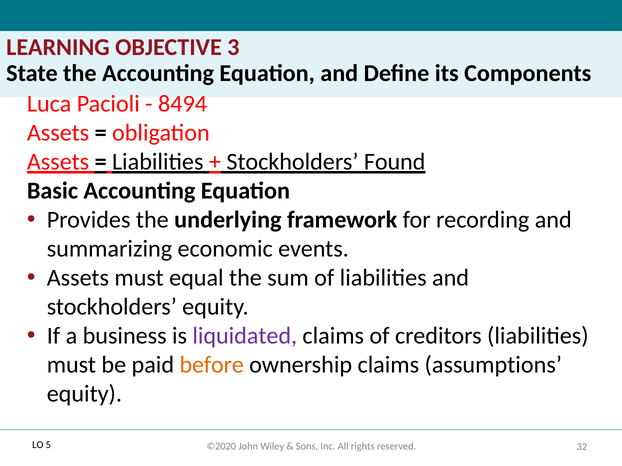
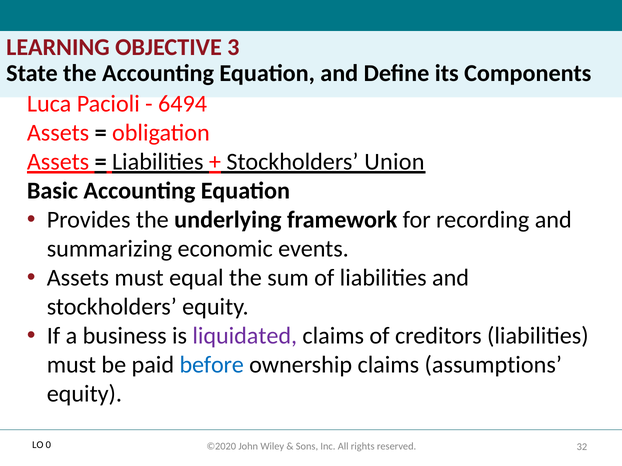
8494: 8494 -> 6494
Found: Found -> Union
before colour: orange -> blue
5: 5 -> 0
